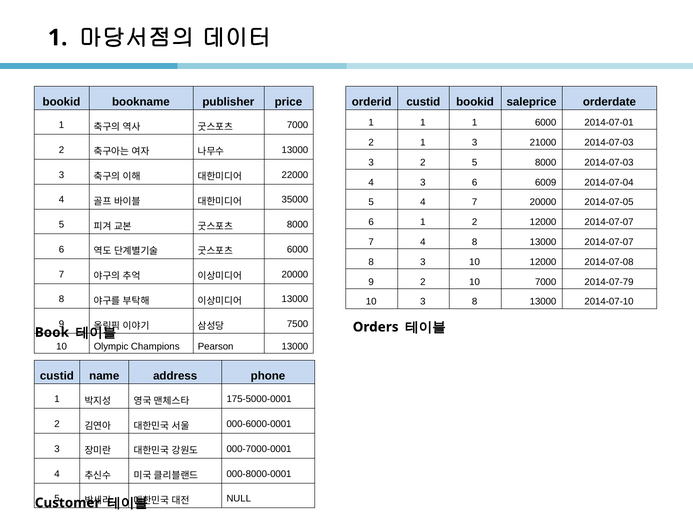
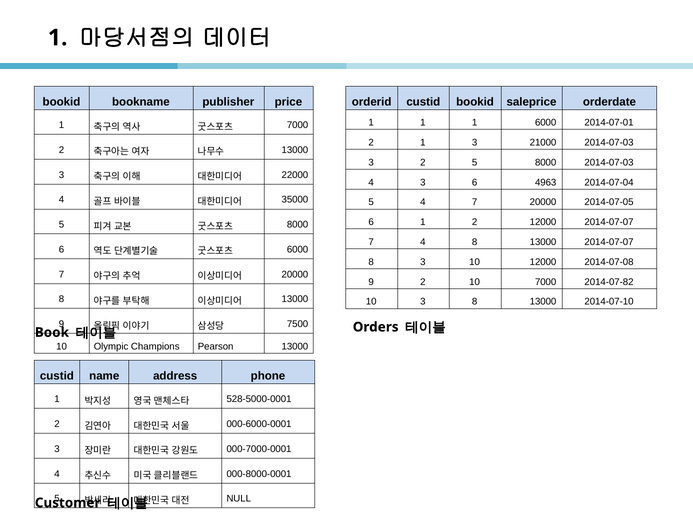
6009: 6009 -> 4963
2014-07-79: 2014-07-79 -> 2014-07-82
175-5000-0001: 175-5000-0001 -> 528-5000-0001
